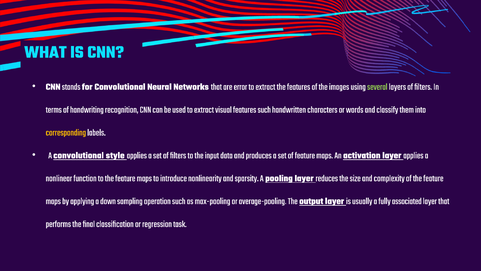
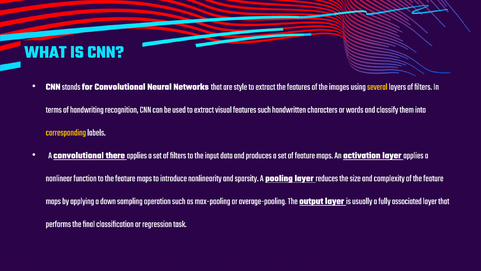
error: error -> style
several colour: light green -> yellow
style: style -> there
